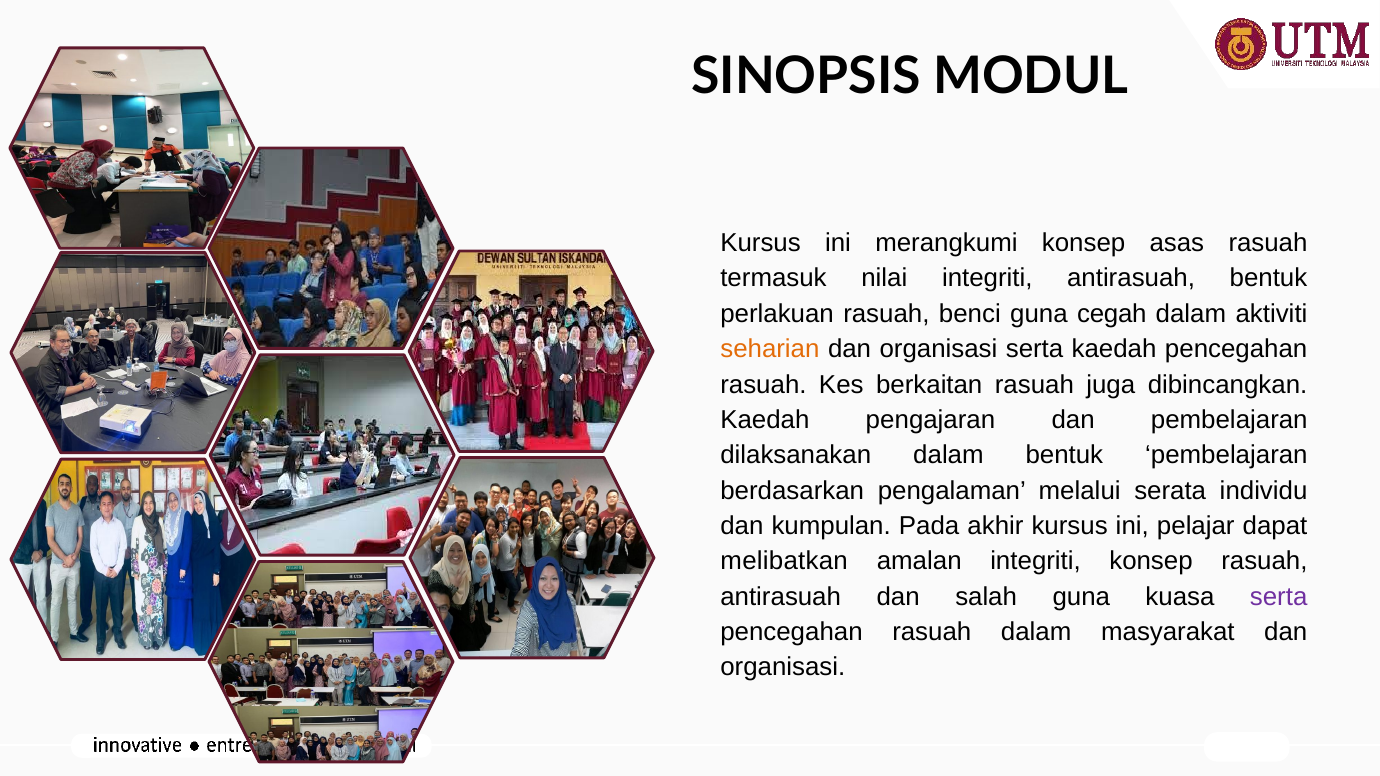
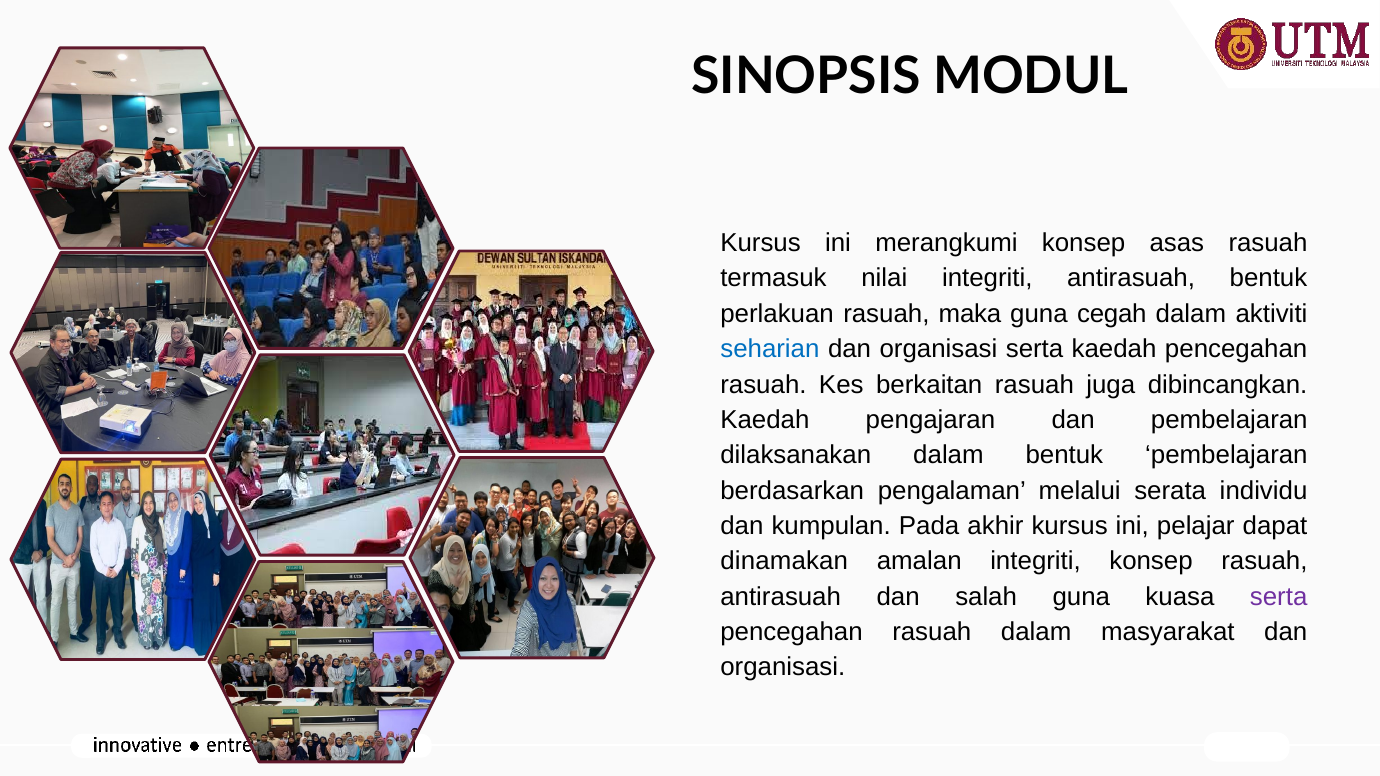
benci: benci -> maka
seharian colour: orange -> blue
melibatkan: melibatkan -> dinamakan
